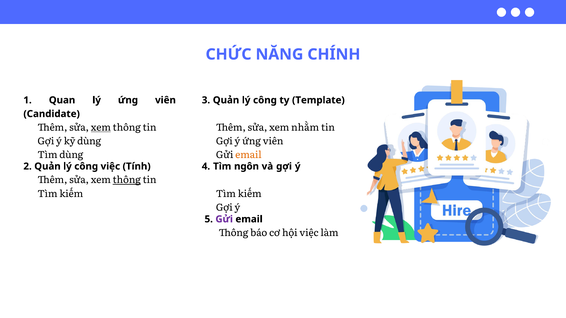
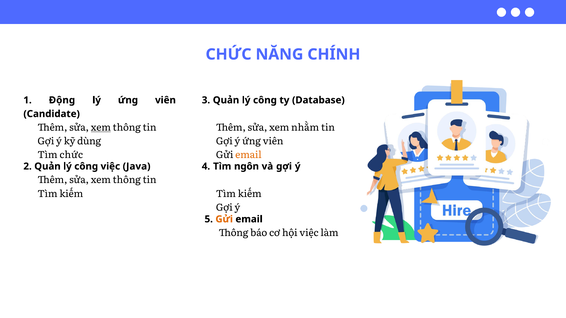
Quan: Quan -> Động
Template: Template -> Database
dùng at (71, 155): dùng -> chức
Tính: Tính -> Java
thông at (127, 180) underline: present -> none
Gửi colour: purple -> orange
